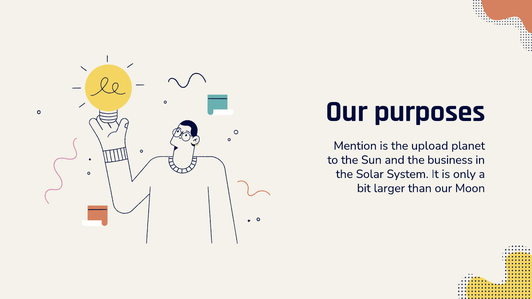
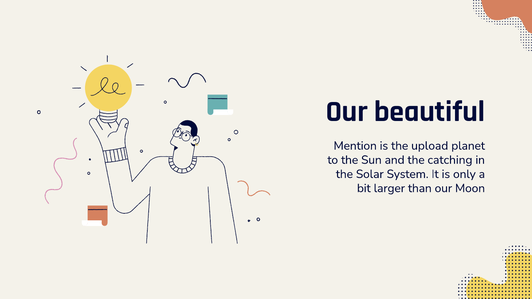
purposes: purposes -> beautiful
business: business -> catching
